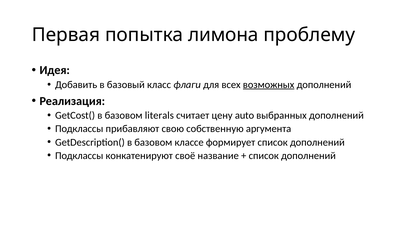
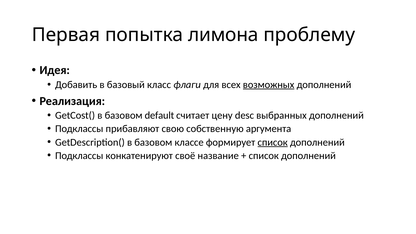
literals: literals -> default
auto: auto -> desc
список at (273, 142) underline: none -> present
